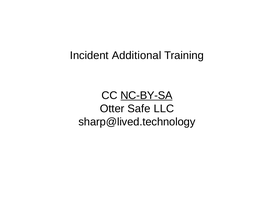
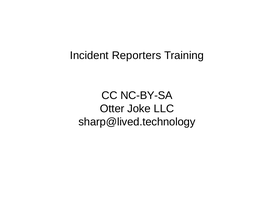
Additional: Additional -> Reporters
NC-BY-SA underline: present -> none
Safe: Safe -> Joke
